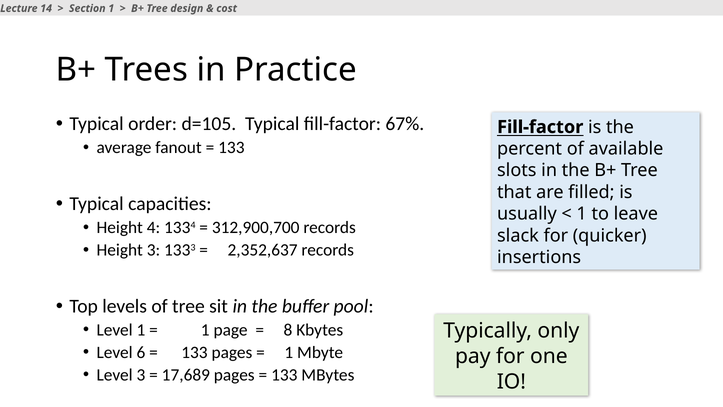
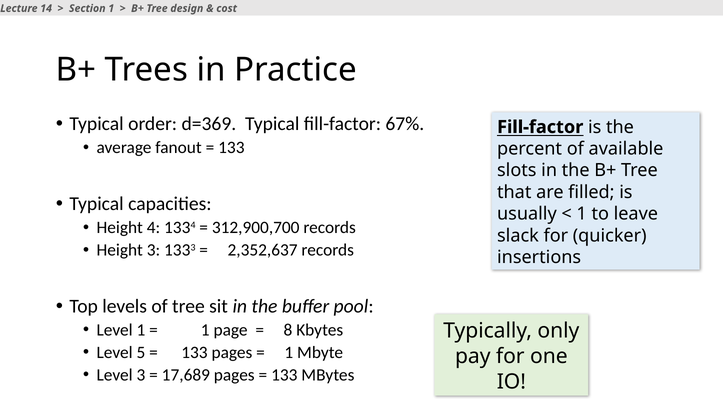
d=105: d=105 -> d=369
6: 6 -> 5
